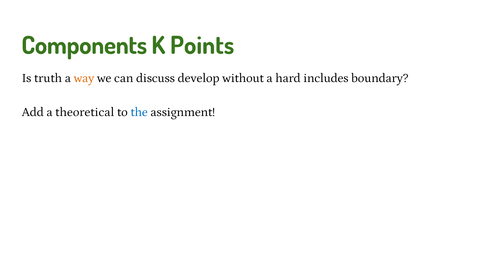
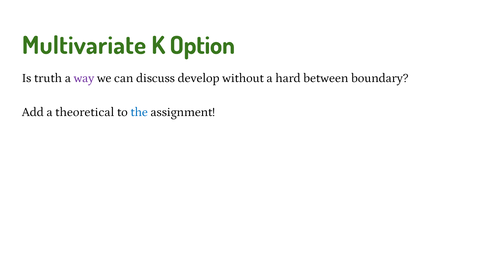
Components: Components -> Multivariate
Points: Points -> Option
way colour: orange -> purple
includes: includes -> between
